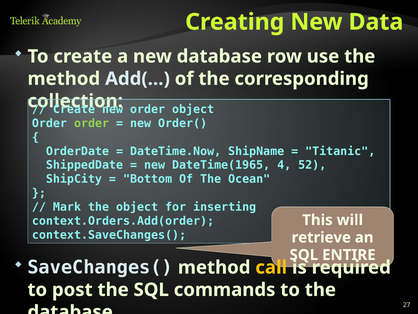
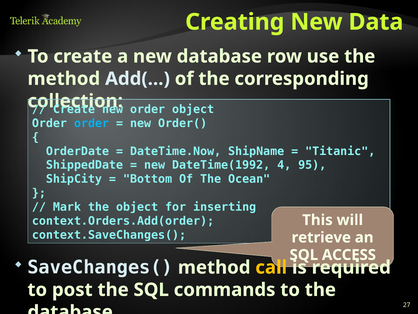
order at (92, 123) colour: light green -> light blue
DateTime(1965: DateTime(1965 -> DateTime(1992
52: 52 -> 95
ENTIRE: ENTIRE -> ACCESS
